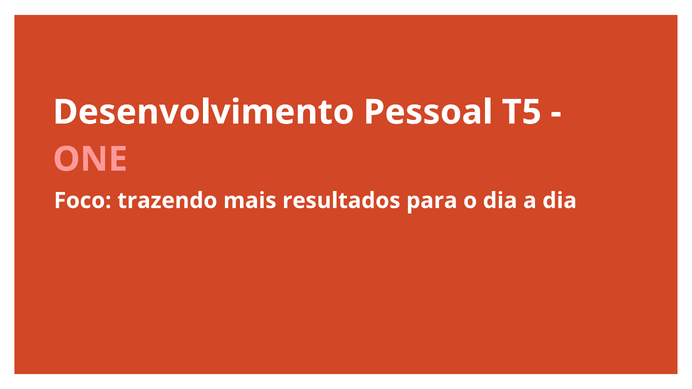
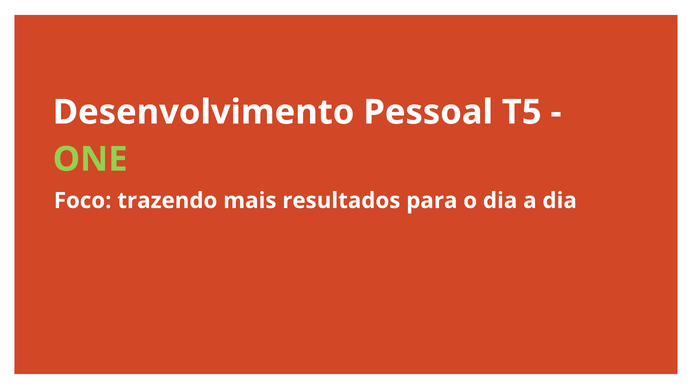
ONE colour: pink -> light green
